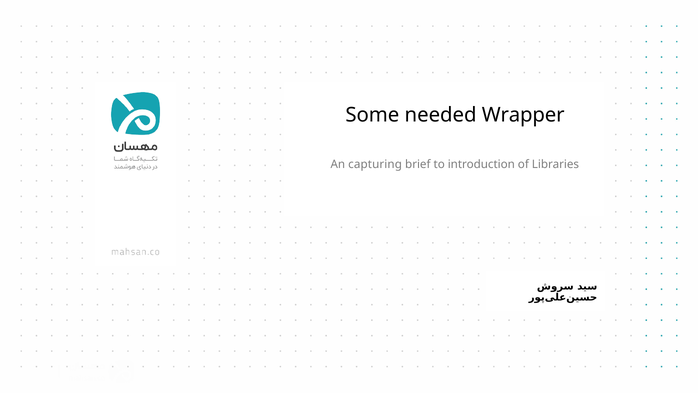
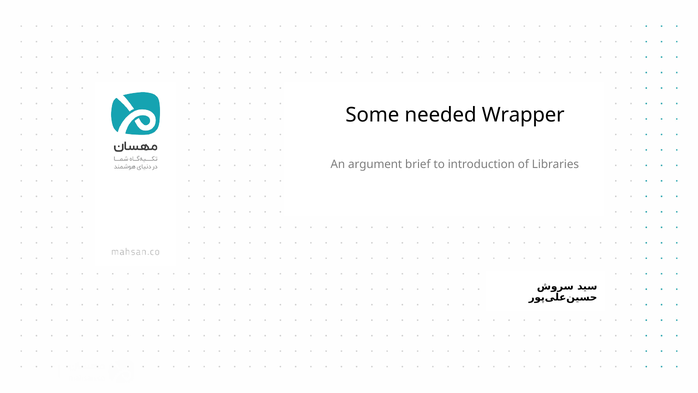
capturing: capturing -> argument
